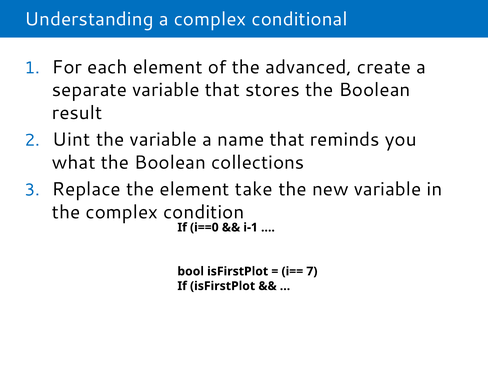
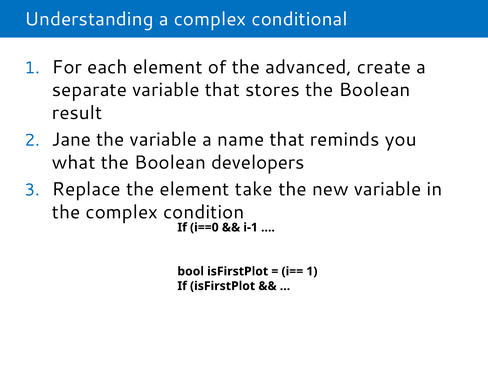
Uint: Uint -> Jane
collections: collections -> developers
i== 7: 7 -> 1
